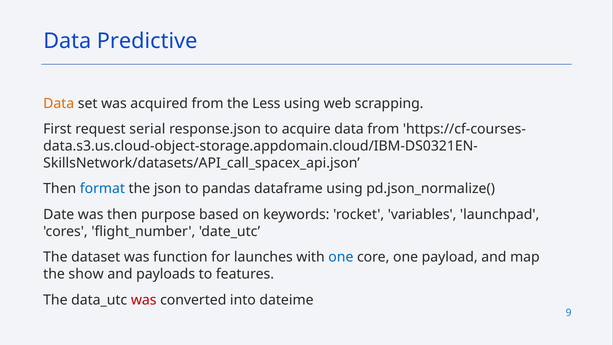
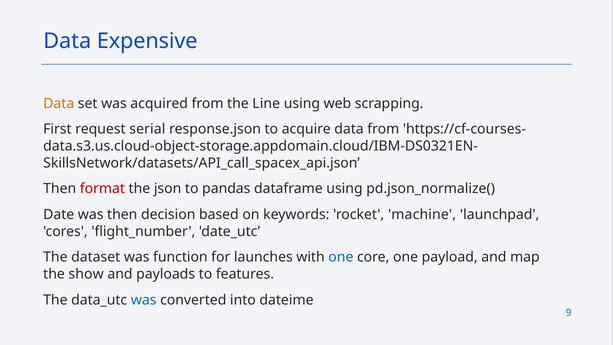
Predictive: Predictive -> Expensive
Less: Less -> Line
format colour: blue -> red
purpose: purpose -> decision
variables: variables -> machine
was at (144, 300) colour: red -> blue
